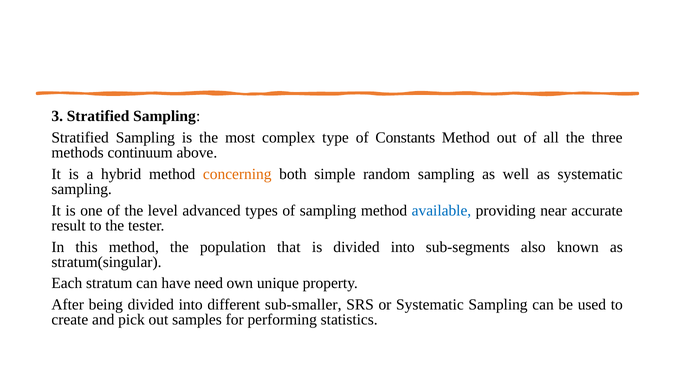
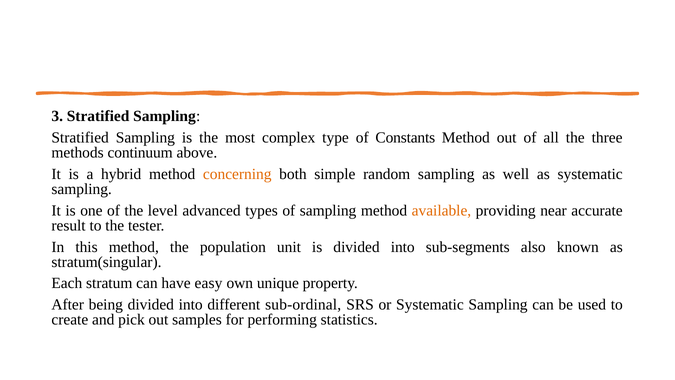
available colour: blue -> orange
that: that -> unit
need: need -> easy
sub-smaller: sub-smaller -> sub-ordinal
